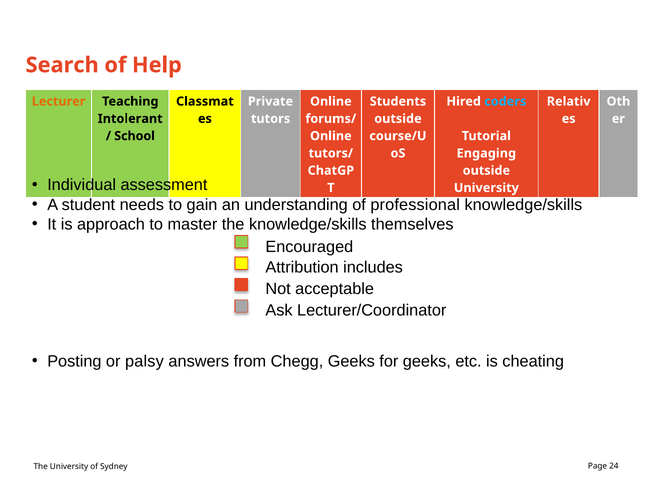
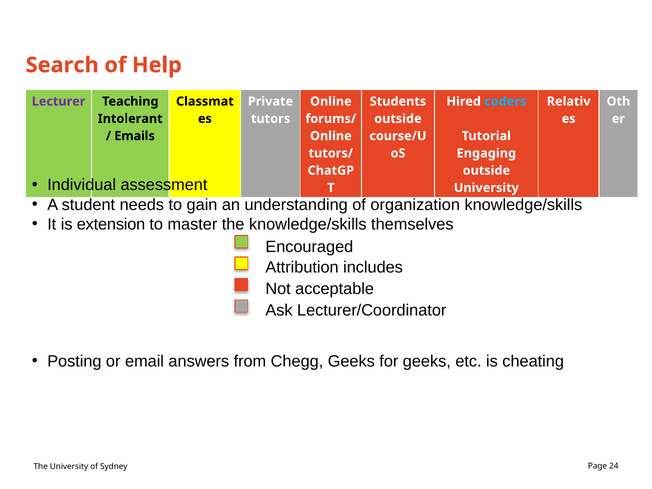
Lecturer colour: orange -> purple
School: School -> Emails
professional: professional -> organization
approach: approach -> extension
palsy: palsy -> email
